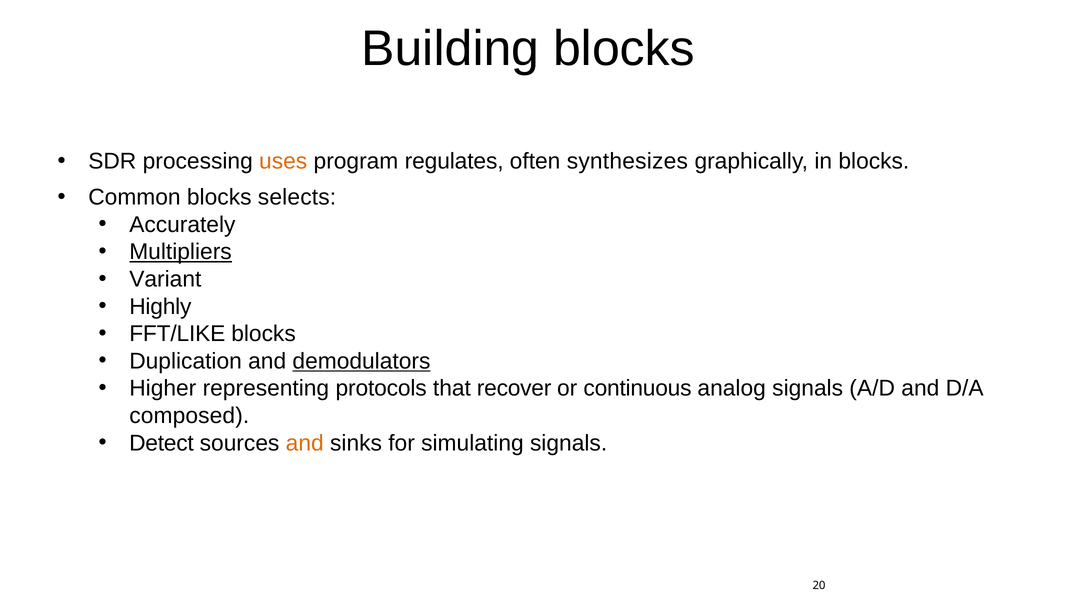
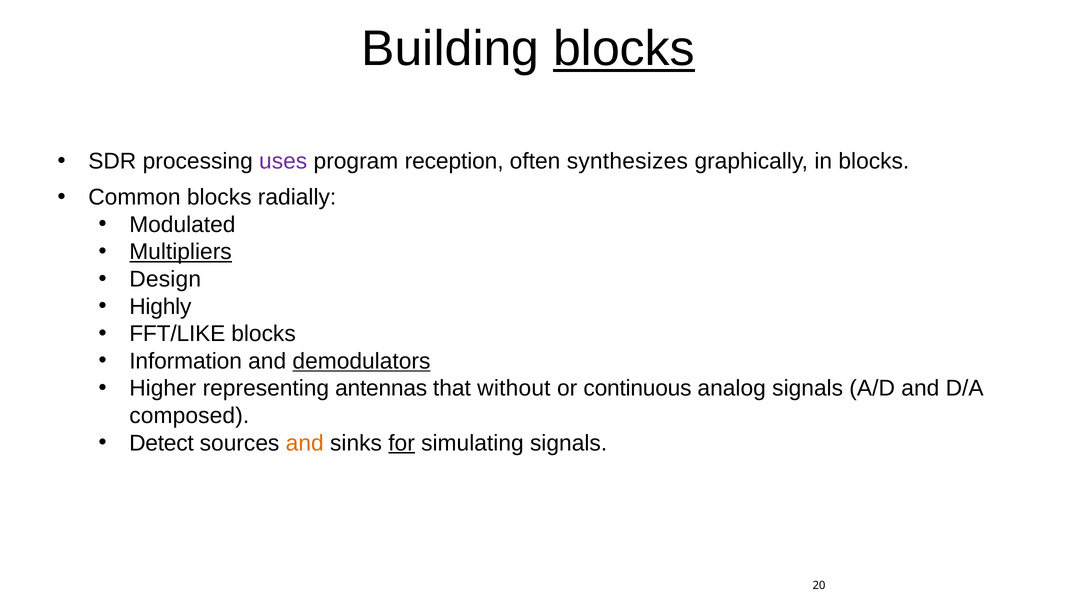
blocks at (624, 49) underline: none -> present
uses colour: orange -> purple
regulates: regulates -> reception
selects: selects -> radially
Accurately: Accurately -> Modulated
Variant: Variant -> Design
Duplication: Duplication -> Information
protocols: protocols -> antennas
recover: recover -> without
for underline: none -> present
